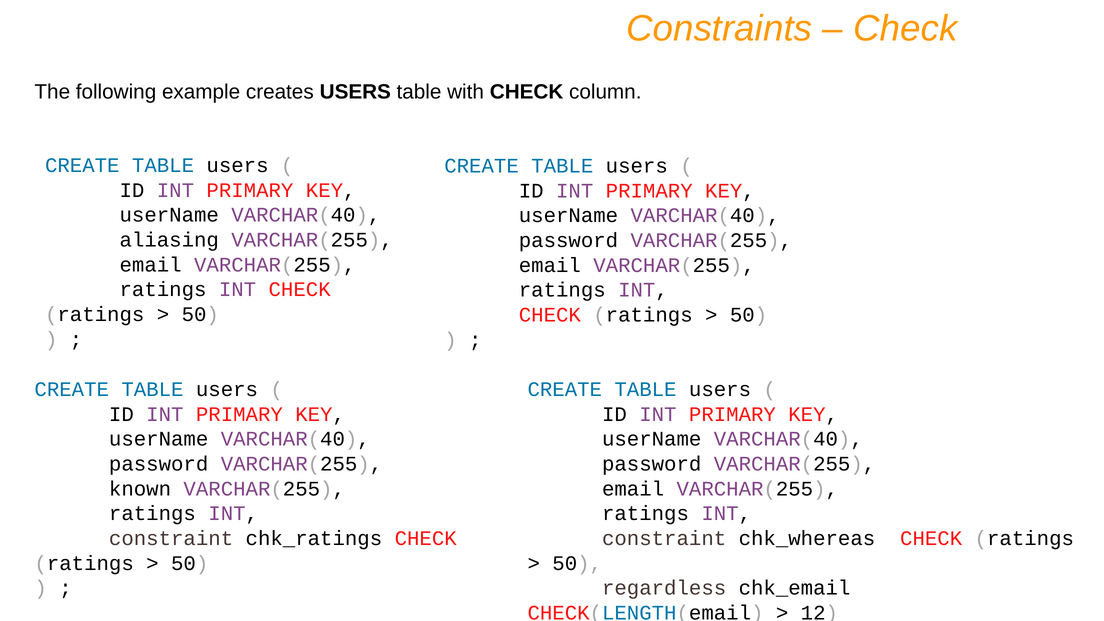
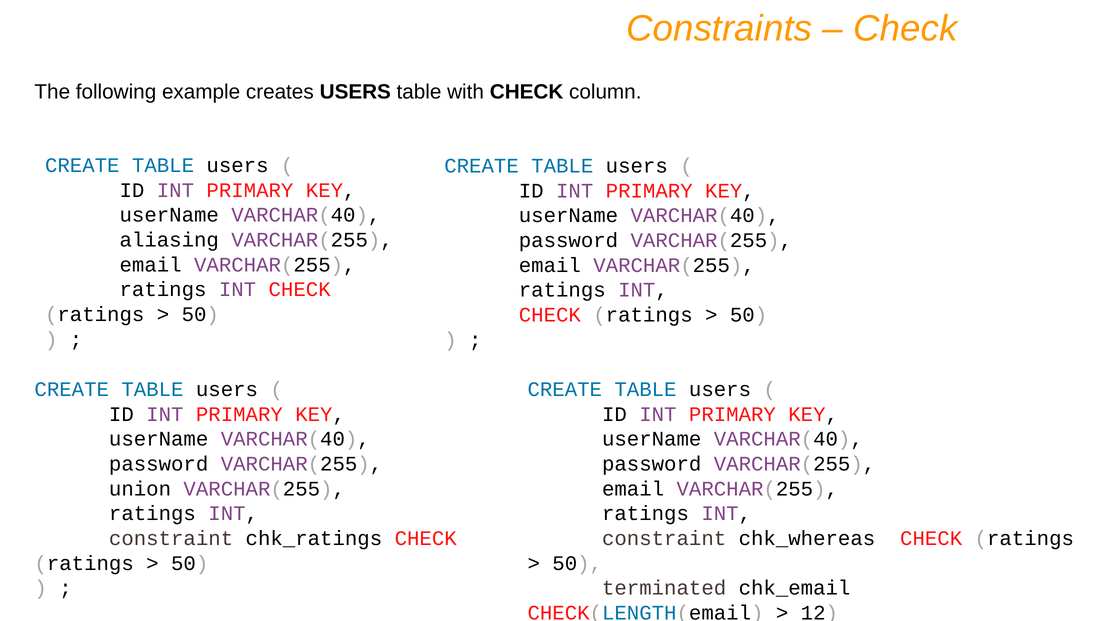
known: known -> union
regardless: regardless -> terminated
